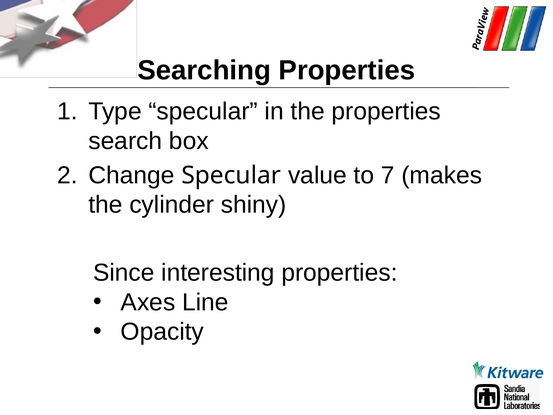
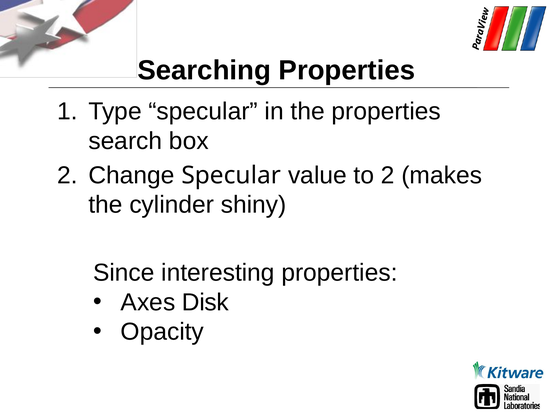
to 7: 7 -> 2
Line: Line -> Disk
